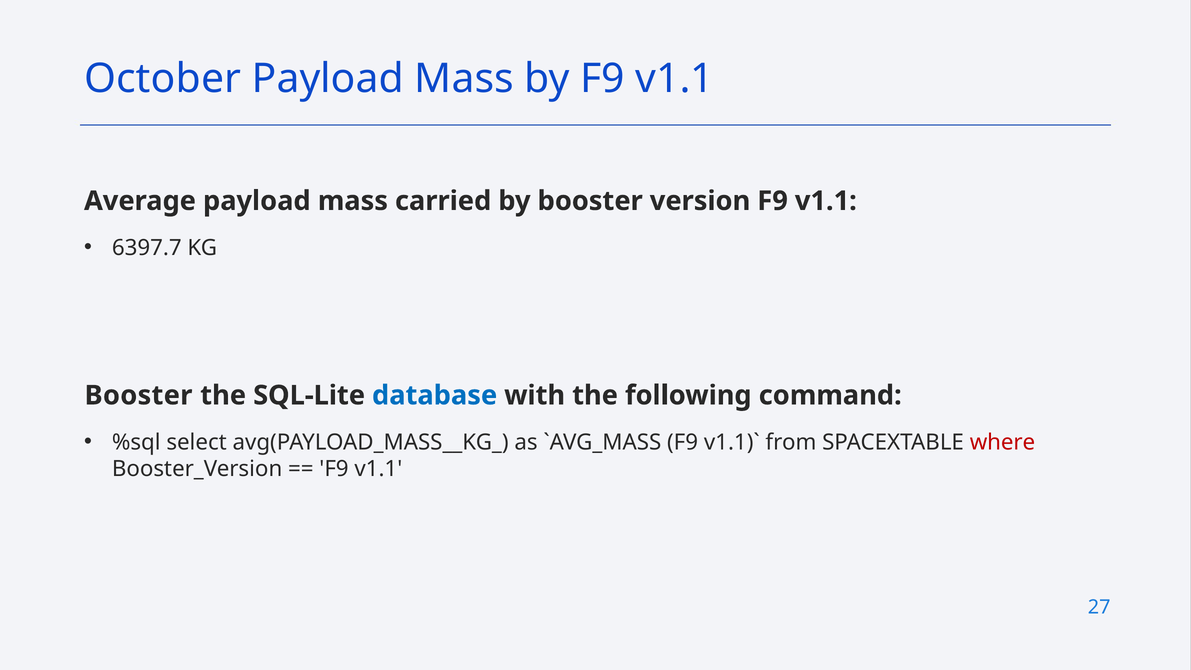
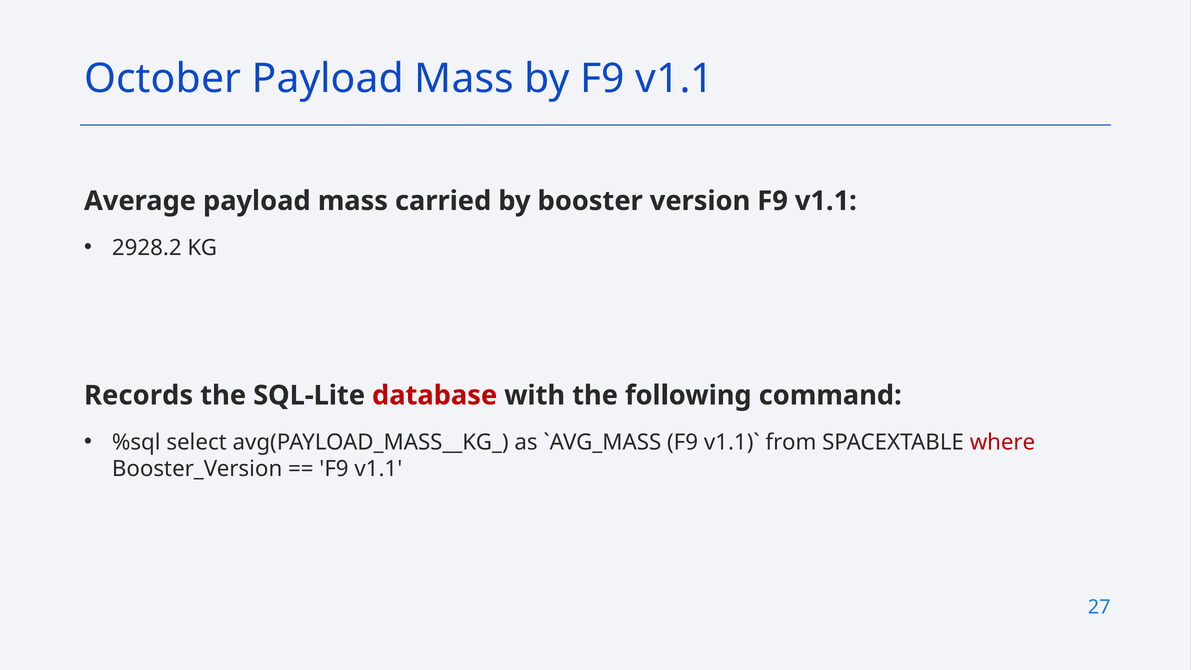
6397.7: 6397.7 -> 2928.2
Booster at (138, 395): Booster -> Records
database colour: blue -> red
